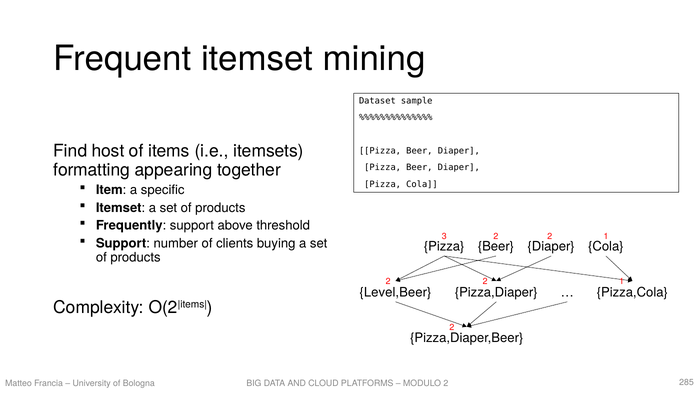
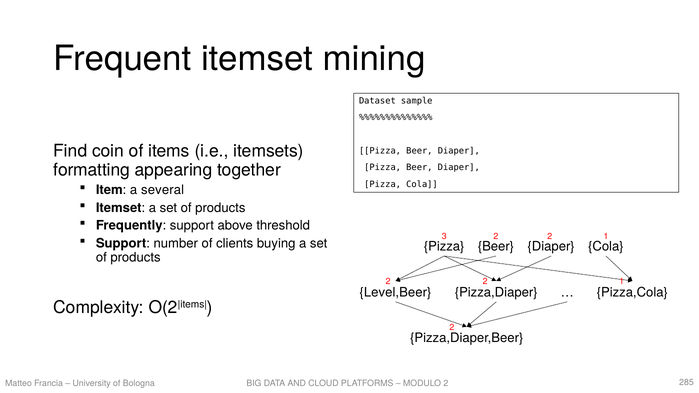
host: host -> coin
specific: specific -> several
